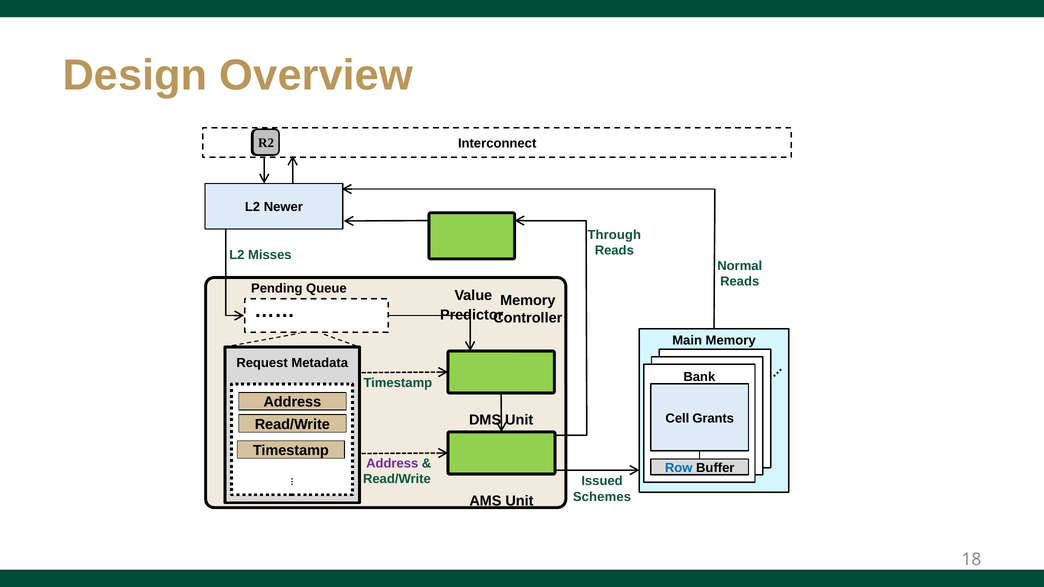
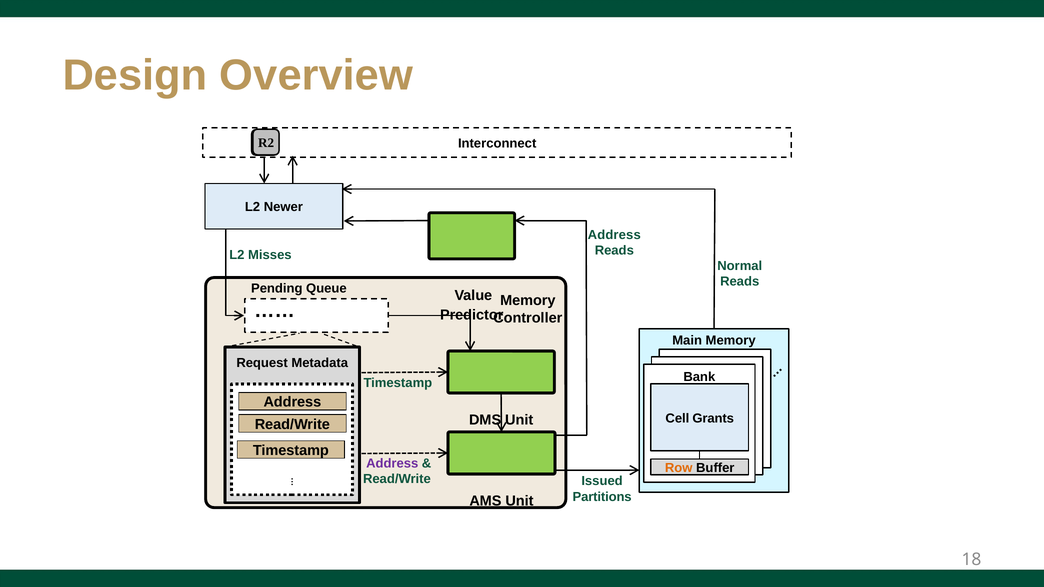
Through at (614, 235): Through -> Address
Row colour: blue -> orange
Schemes: Schemes -> Partitions
